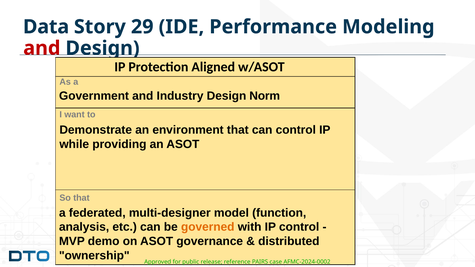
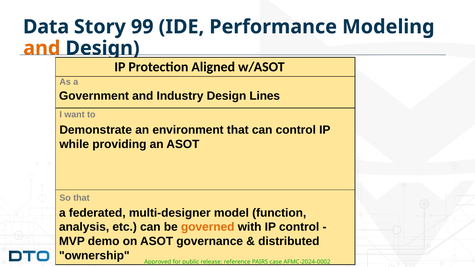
29: 29 -> 99
and at (42, 48) colour: red -> orange
Norm: Norm -> Lines
